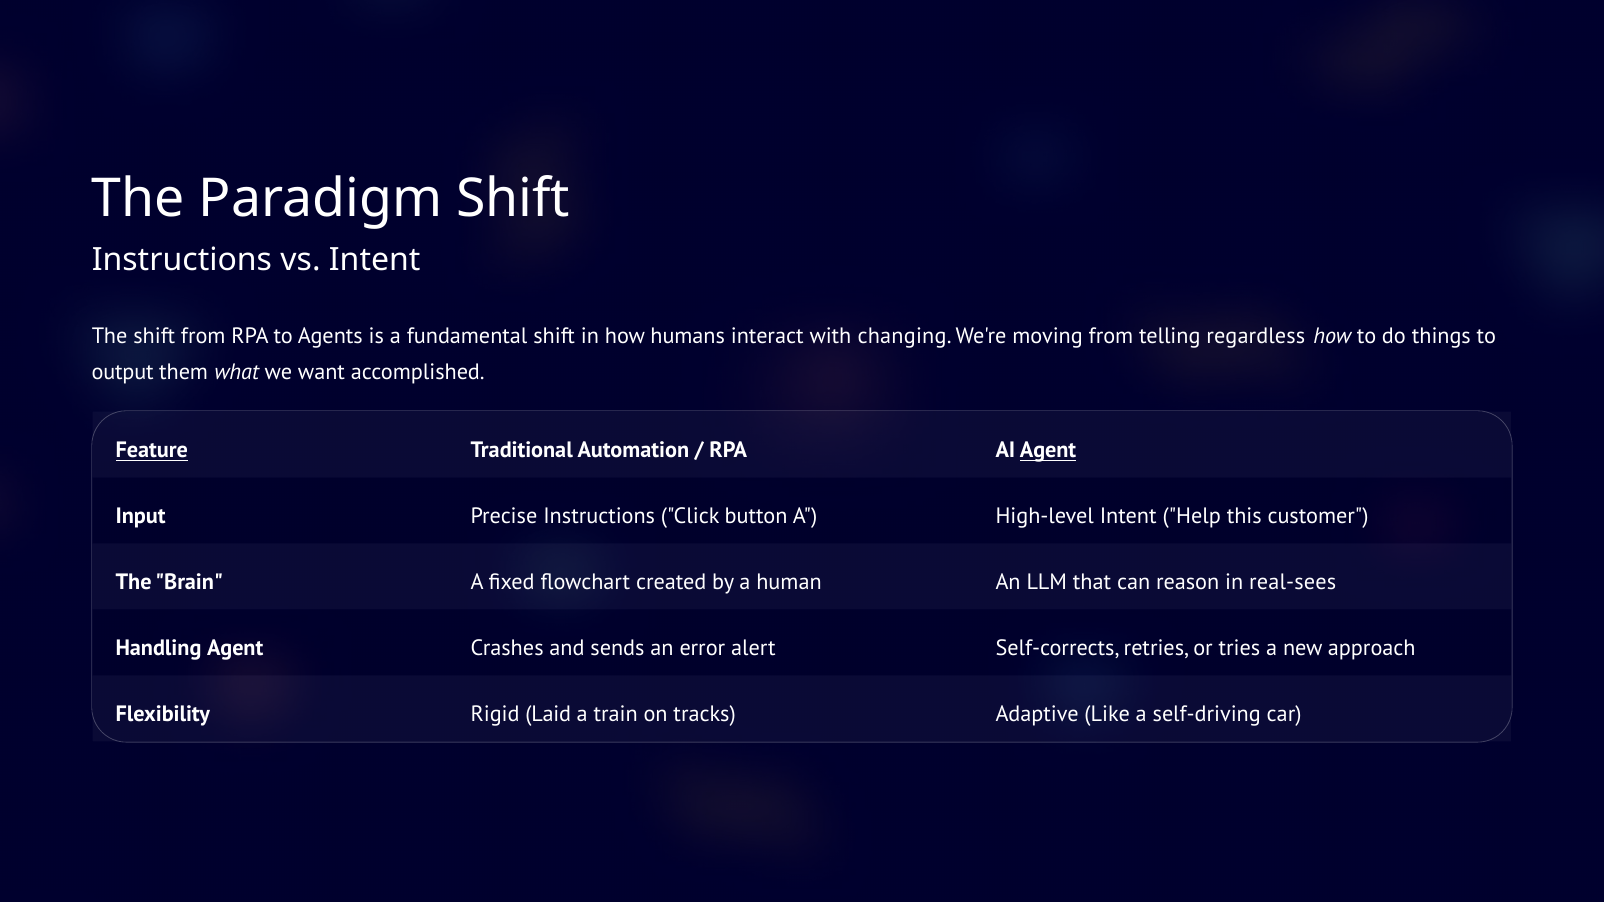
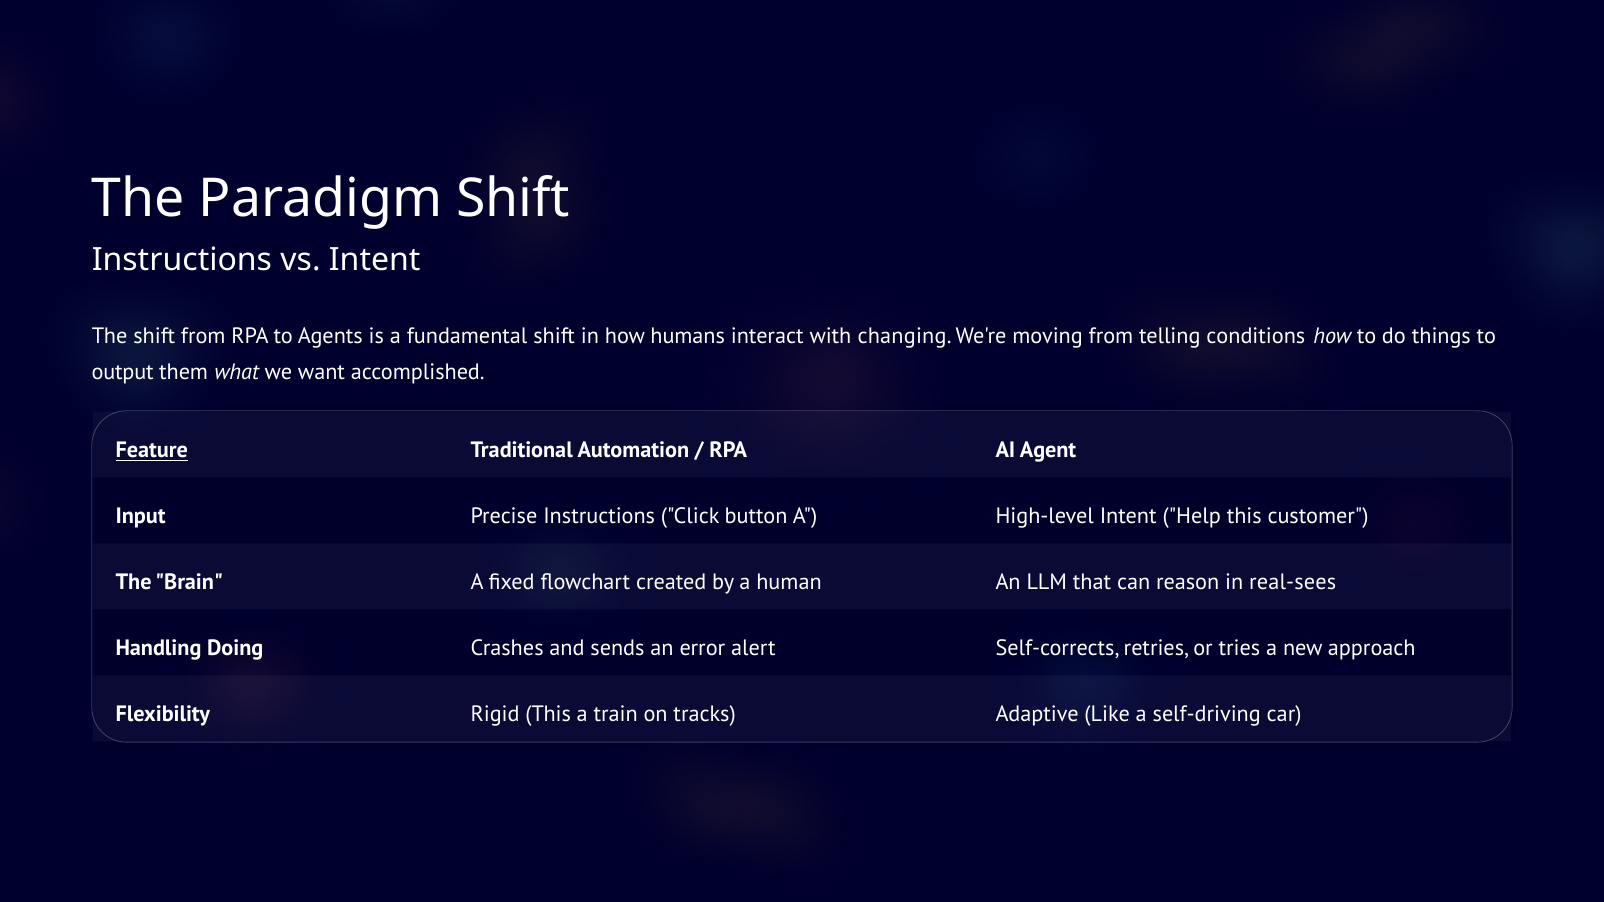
regardless: regardless -> conditions
Agent at (1048, 451) underline: present -> none
Handling Agent: Agent -> Doing
Rigid Laid: Laid -> This
